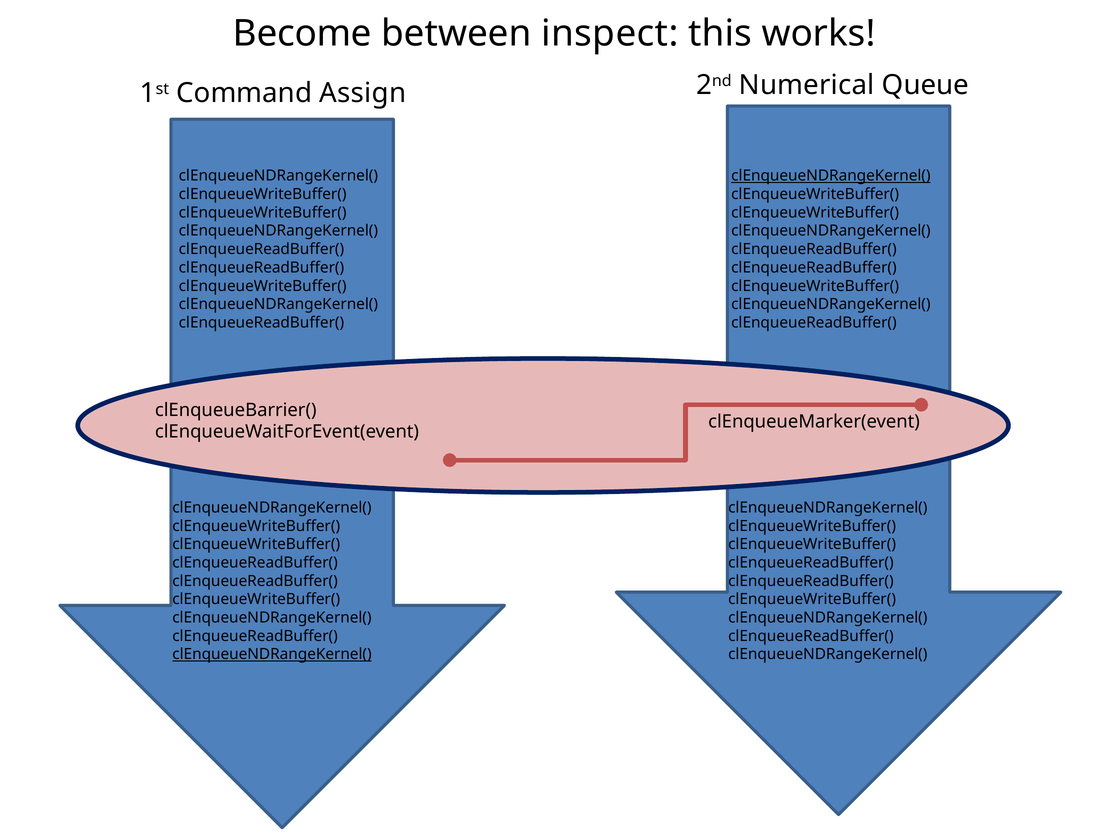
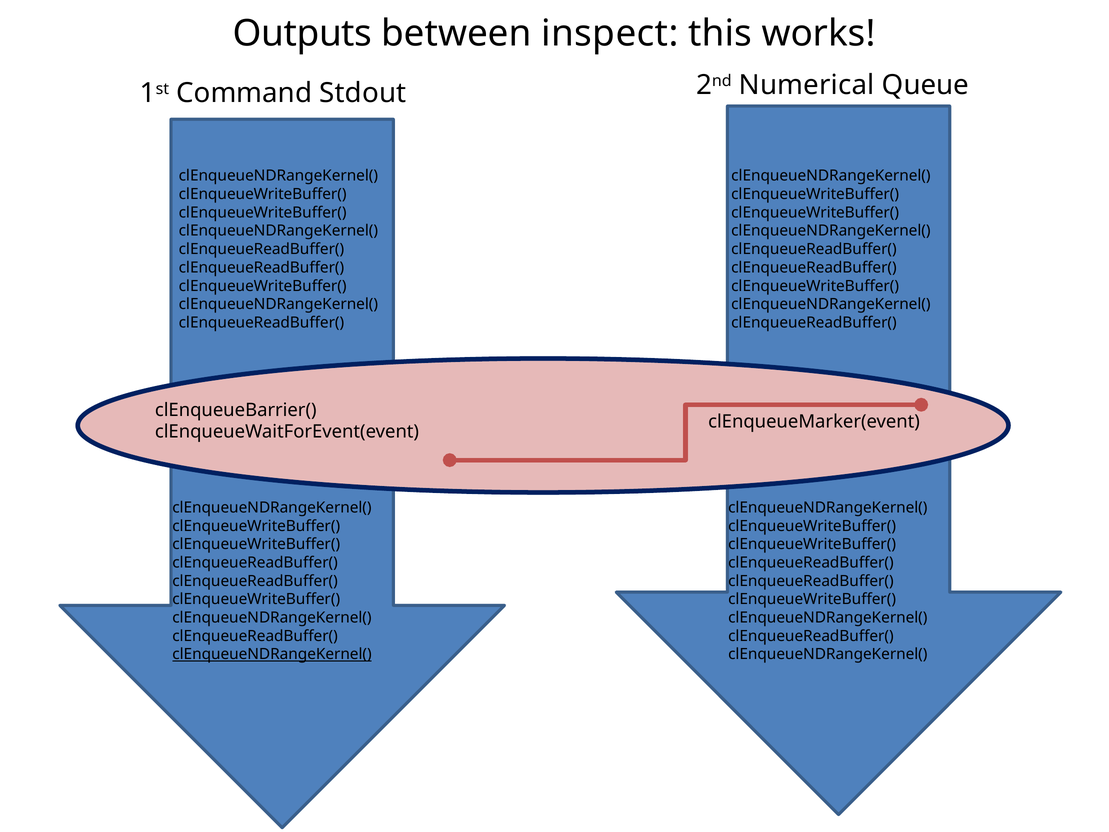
Become: Become -> Outputs
Assign: Assign -> Stdout
clEnqueueNDRangeKernel( at (831, 176) underline: present -> none
